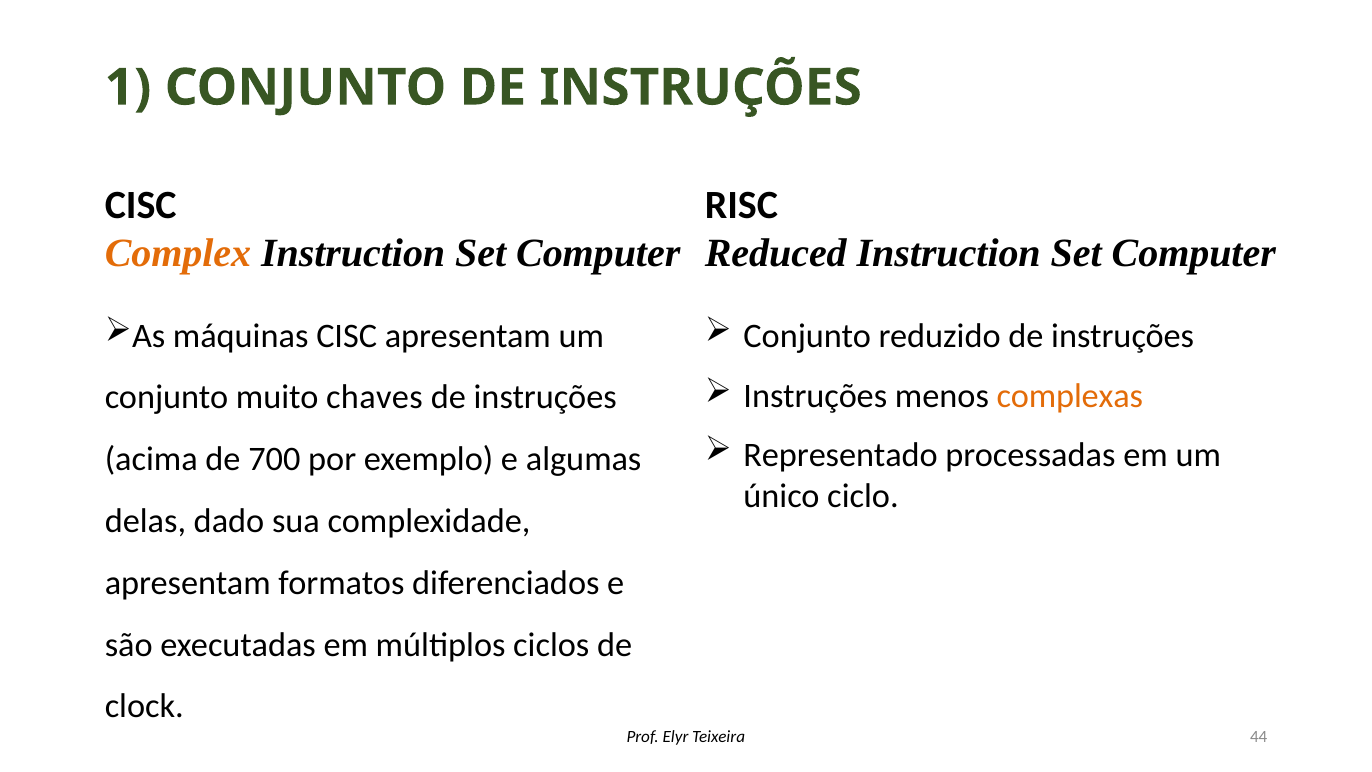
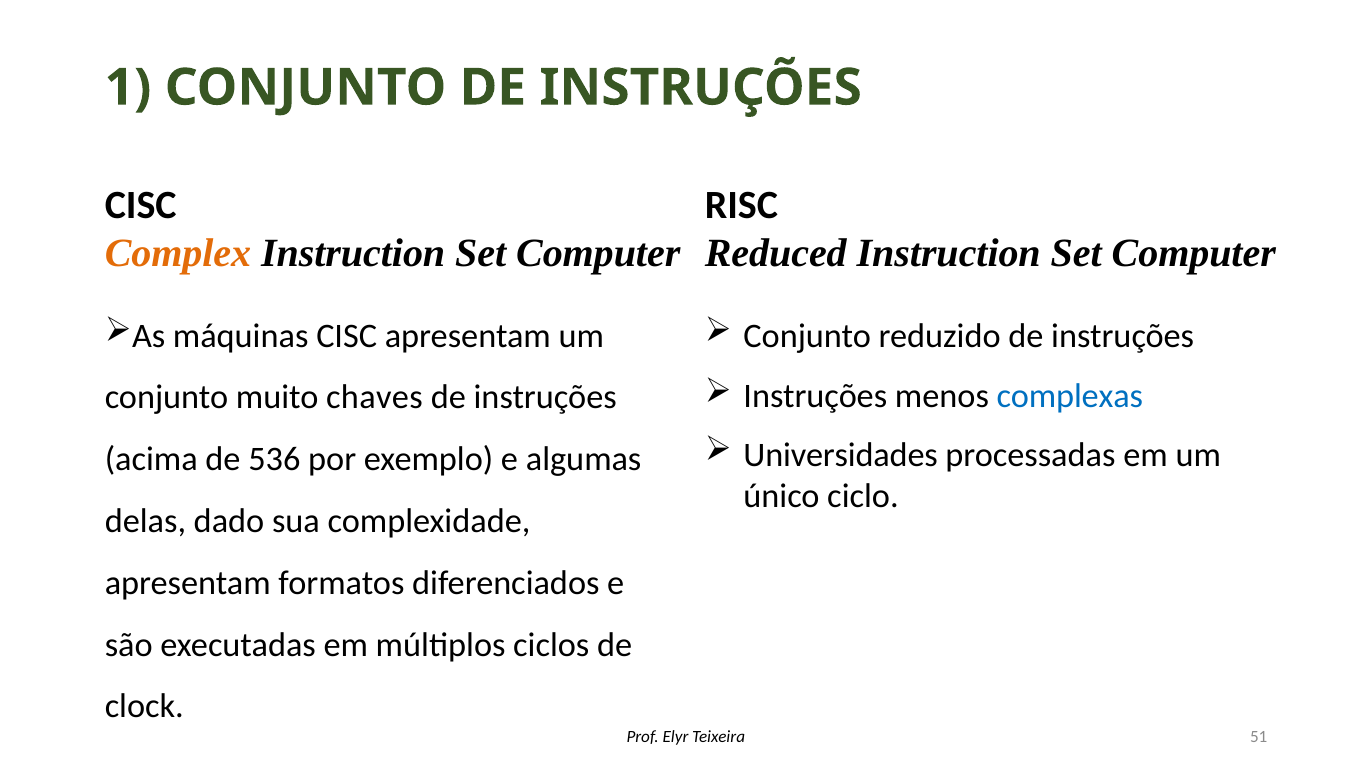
complexas colour: orange -> blue
Representado: Representado -> Universidades
700: 700 -> 536
44: 44 -> 51
